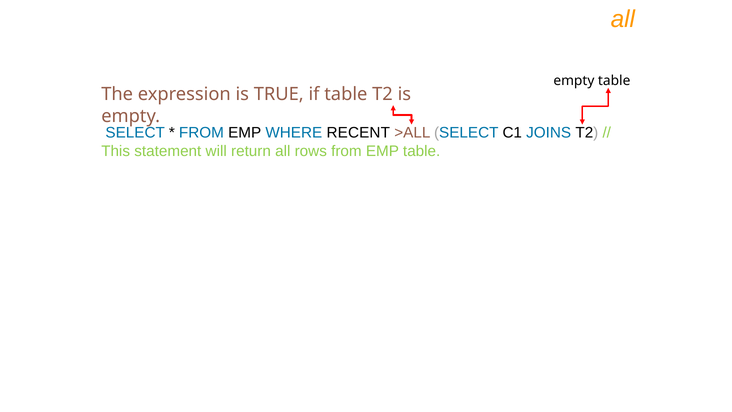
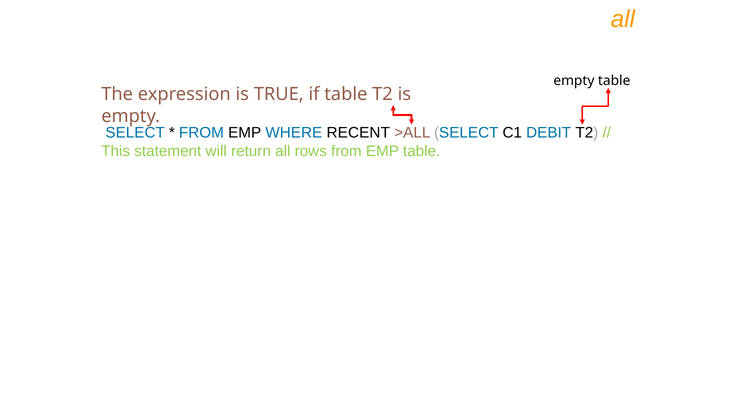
JOINS: JOINS -> DEBIT
